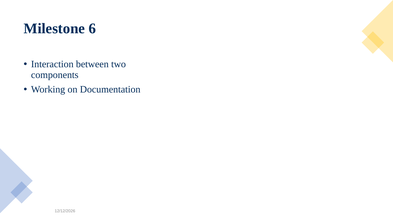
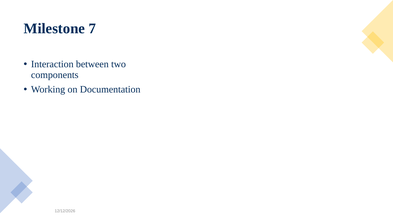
6: 6 -> 7
